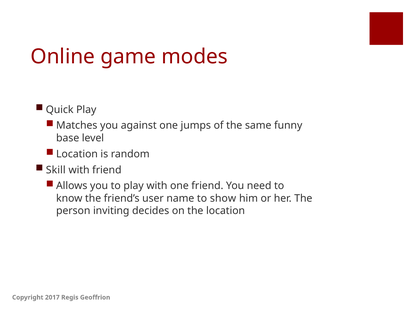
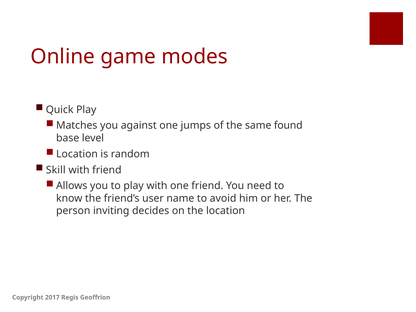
funny: funny -> found
show: show -> avoid
